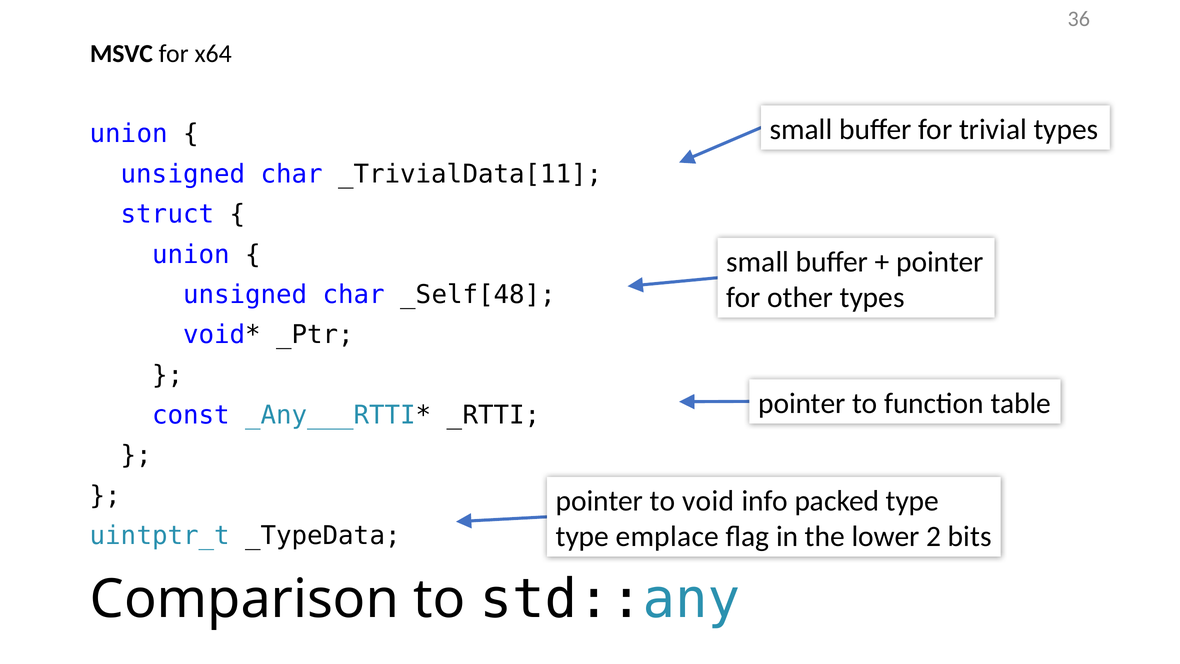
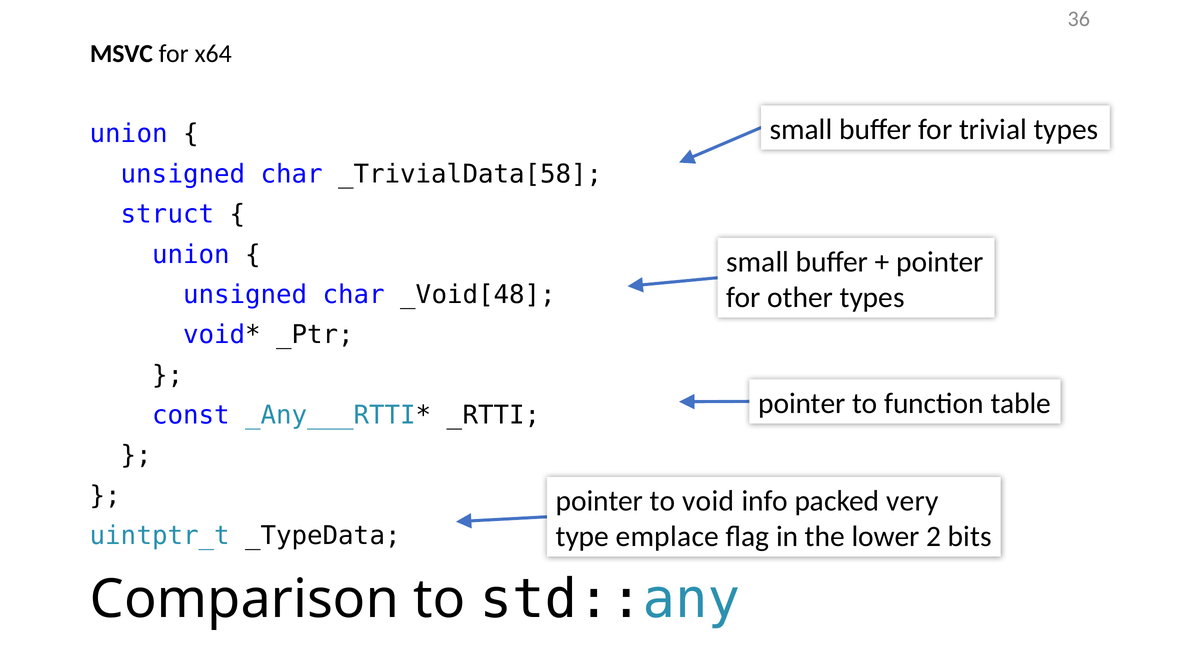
_TrivialData[11: _TrivialData[11 -> _TrivialData[58
_Self[48: _Self[48 -> _Void[48
packed type: type -> very
